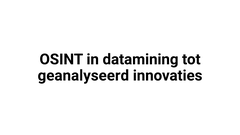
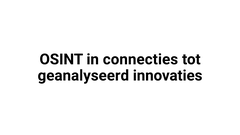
datamining: datamining -> connecties
